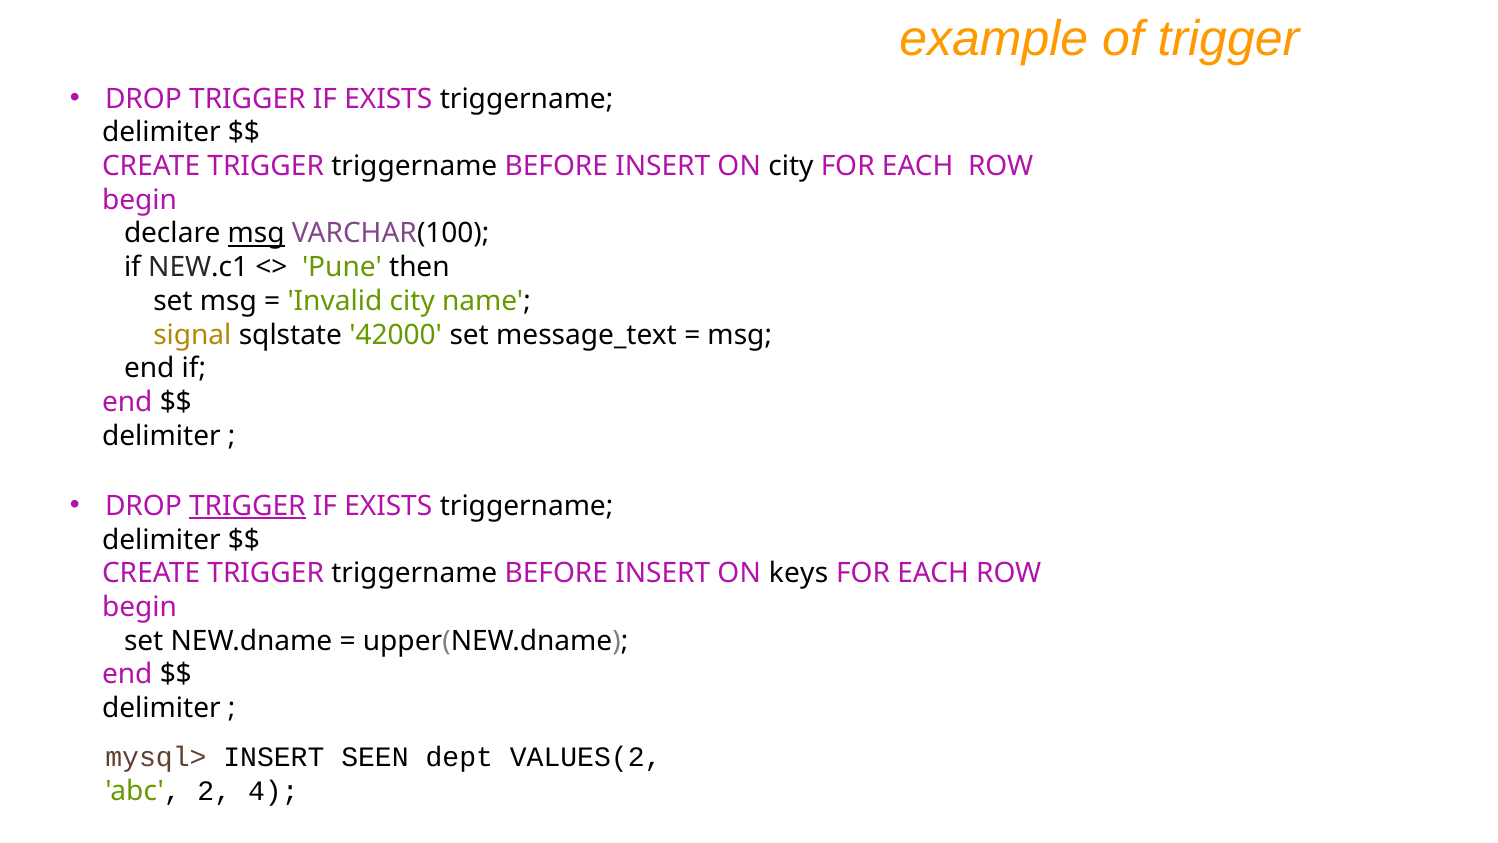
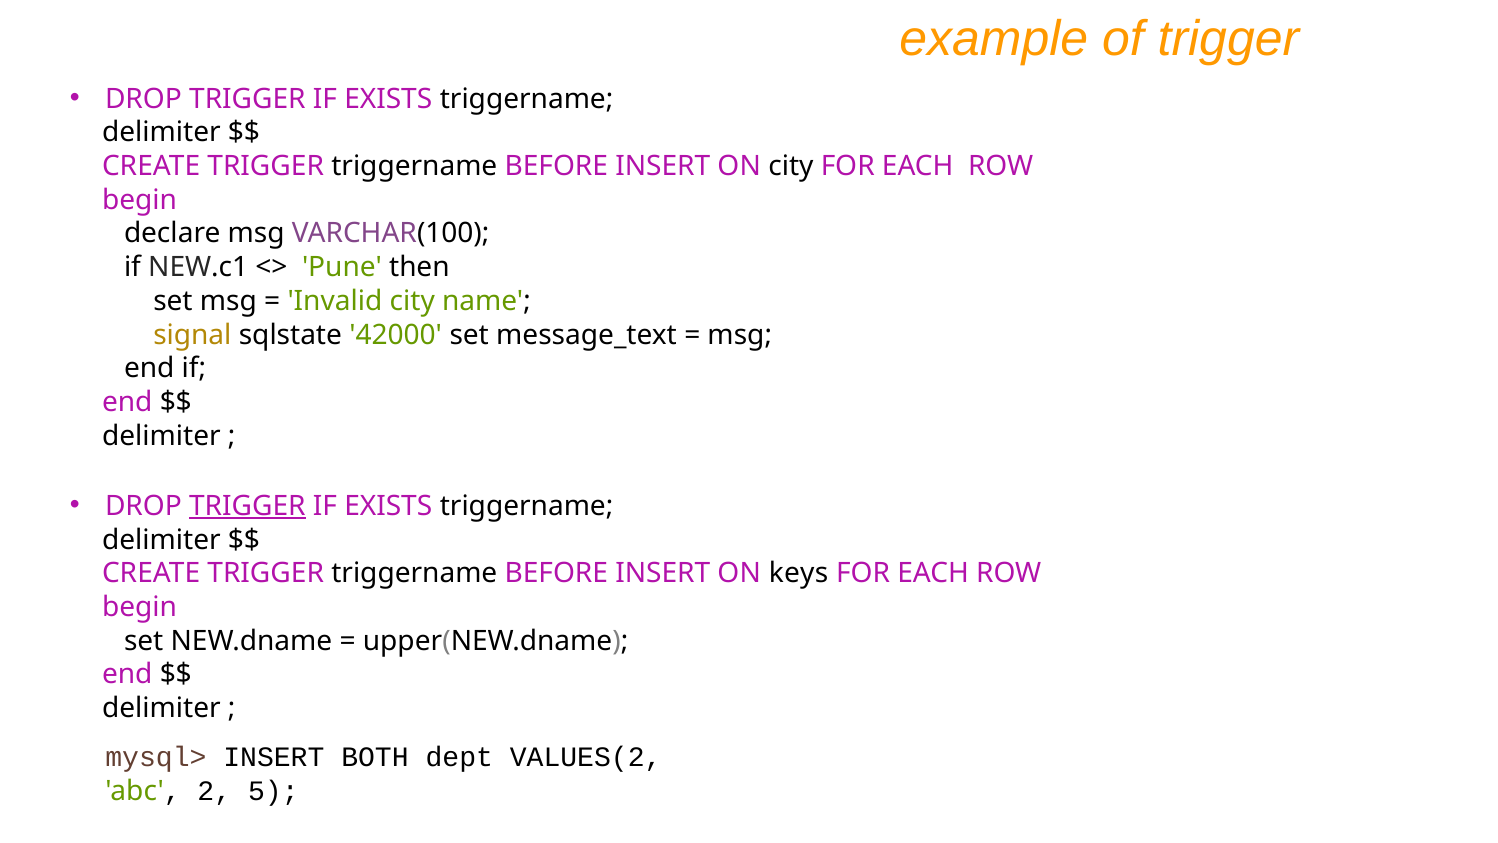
msg at (256, 234) underline: present -> none
SEEN: SEEN -> BOTH
4: 4 -> 5
